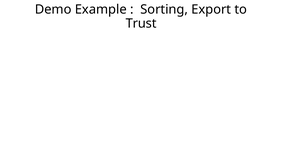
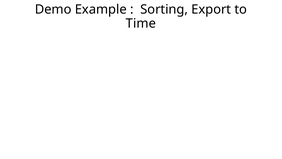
Trust: Trust -> Time
